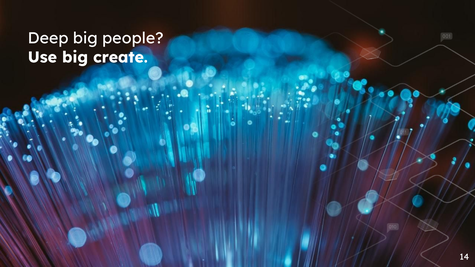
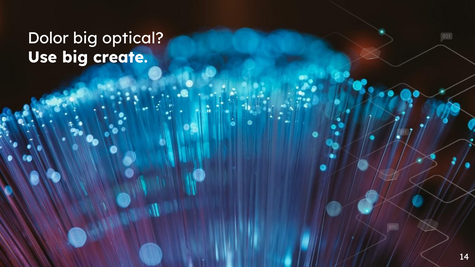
Deep: Deep -> Dolor
people: people -> optical
